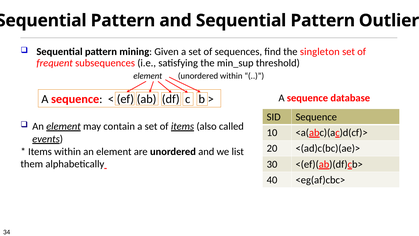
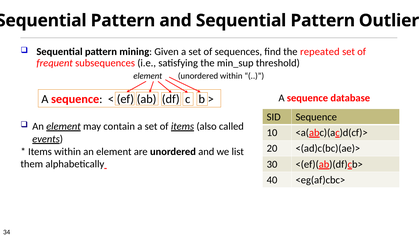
singleton: singleton -> repeated
